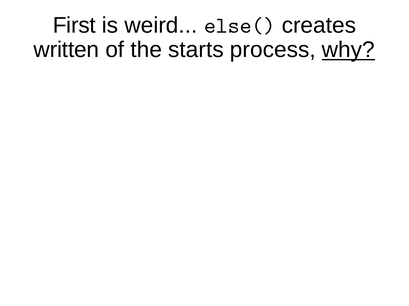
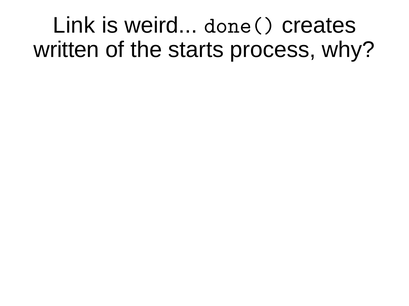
First: First -> Link
else(: else( -> done(
why underline: present -> none
